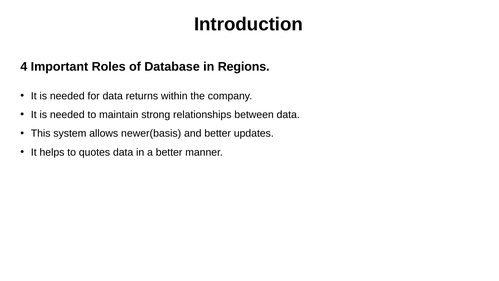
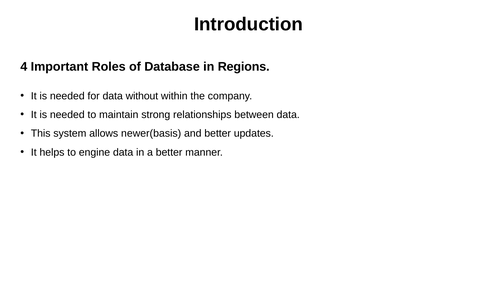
returns: returns -> without
quotes: quotes -> engine
